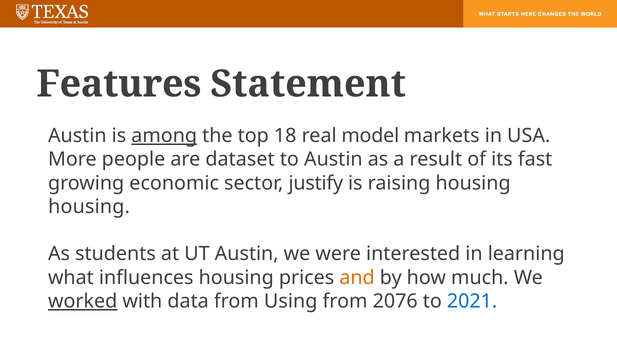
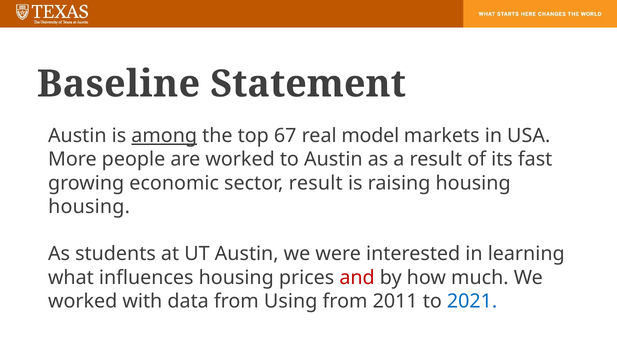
Features: Features -> Baseline
18: 18 -> 67
are dataset: dataset -> worked
sector justify: justify -> result
and colour: orange -> red
worked at (83, 301) underline: present -> none
2076: 2076 -> 2011
